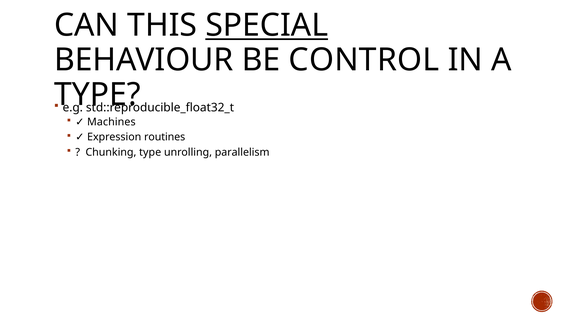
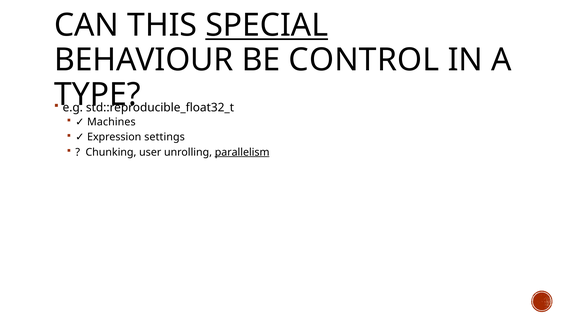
routines: routines -> settings
Chunking type: type -> user
parallelism underline: none -> present
